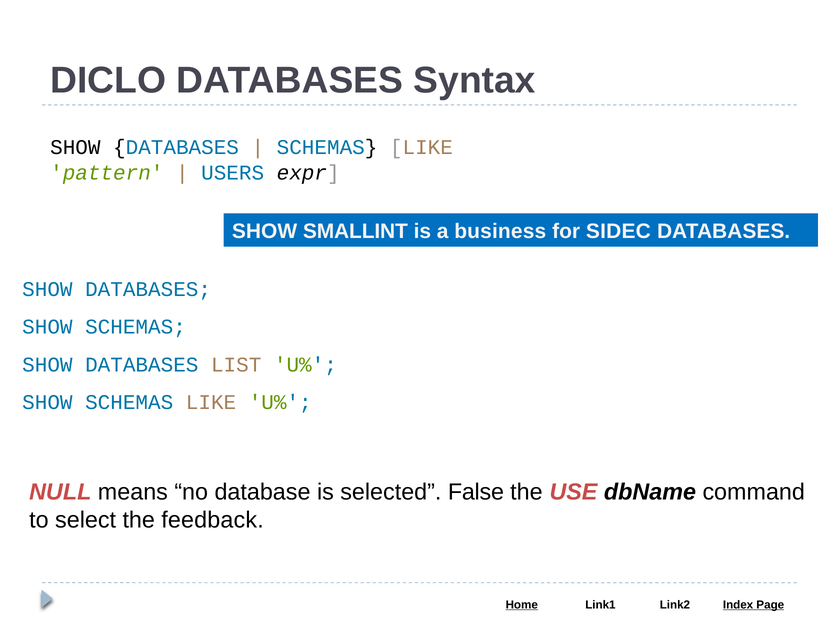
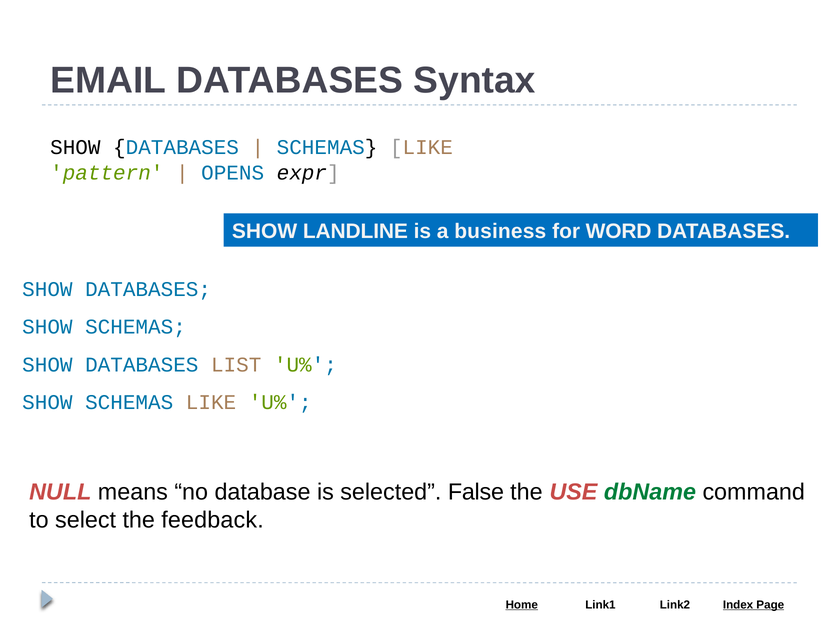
DICLO: DICLO -> EMAIL
USERS: USERS -> OPENS
SMALLINT: SMALLINT -> LANDLINE
SIDEC: SIDEC -> WORD
dbName colour: black -> green
